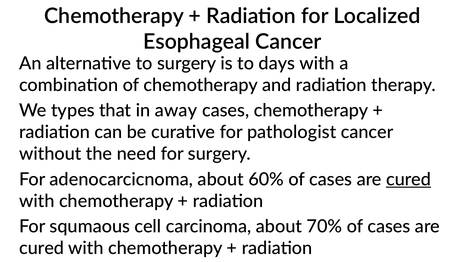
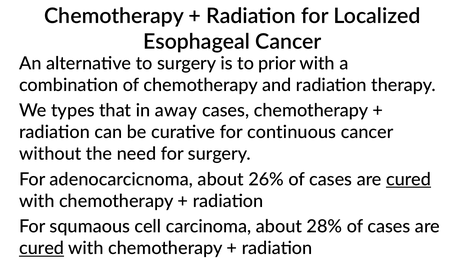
days: days -> prior
pathologist: pathologist -> continuous
60%: 60% -> 26%
70%: 70% -> 28%
cured at (42, 248) underline: none -> present
